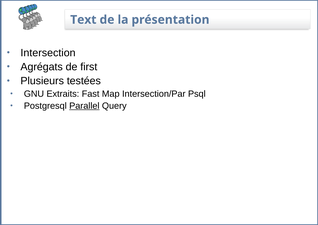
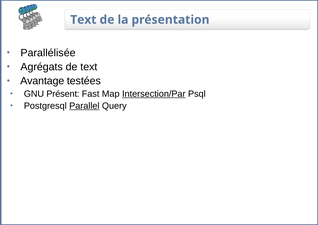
Intersection: Intersection -> Parallélisée
de first: first -> text
Plusieurs: Plusieurs -> Avantage
Extraits: Extraits -> Présent
Intersection/Par underline: none -> present
